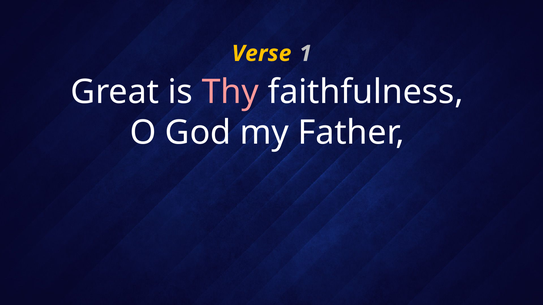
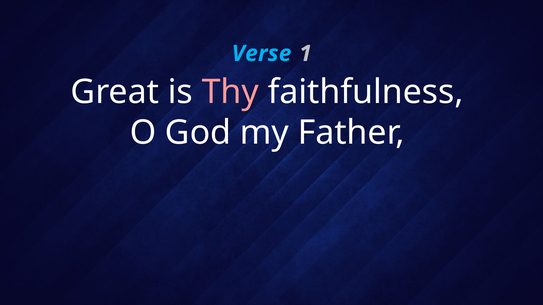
Verse colour: yellow -> light blue
